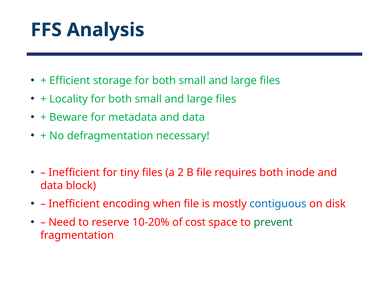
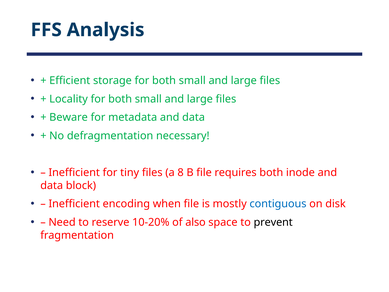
2: 2 -> 8
cost: cost -> also
prevent colour: green -> black
